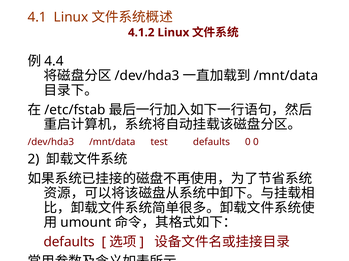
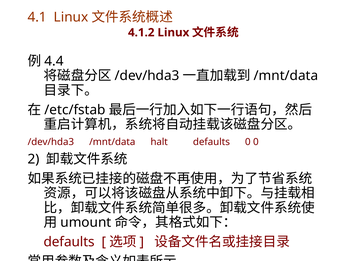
test: test -> halt
